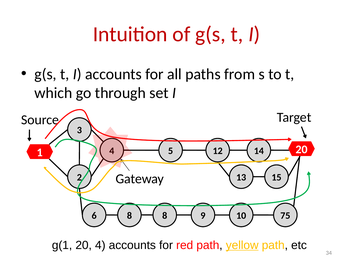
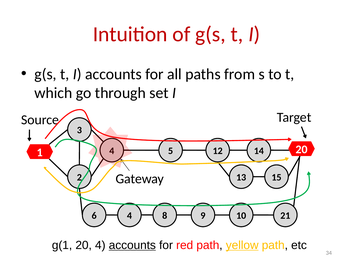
6 8: 8 -> 4
75: 75 -> 21
accounts at (132, 245) underline: none -> present
